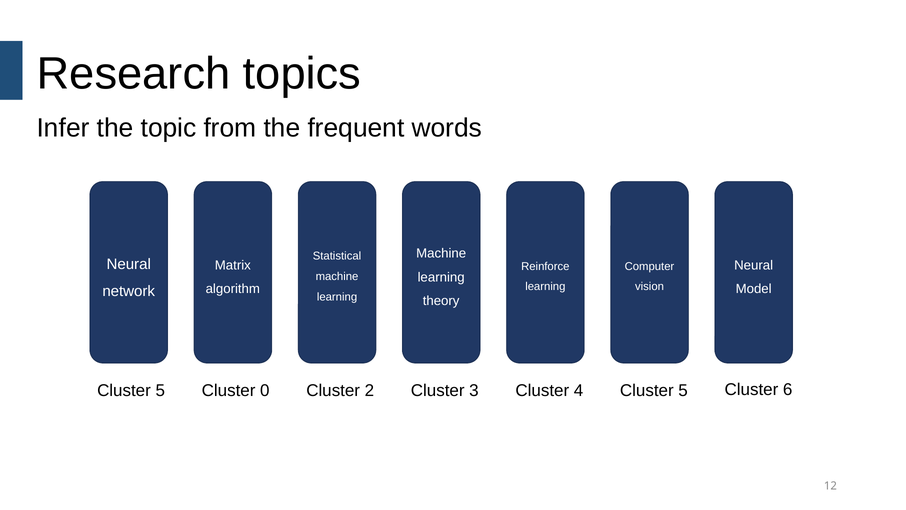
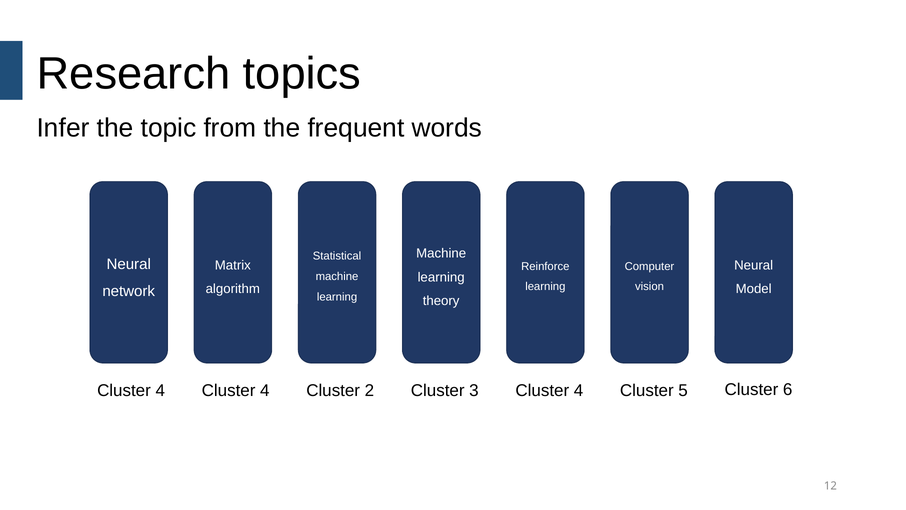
5 at (160, 390): 5 -> 4
0 at (265, 390): 0 -> 4
